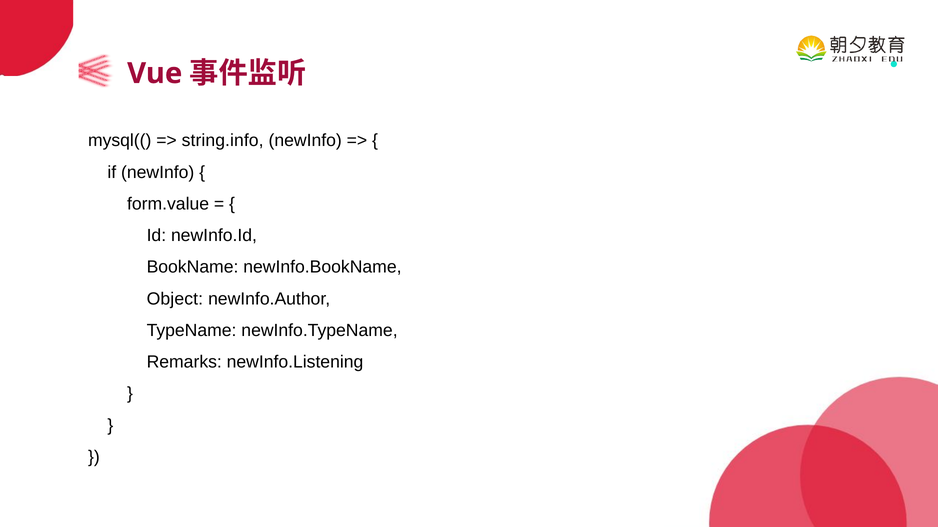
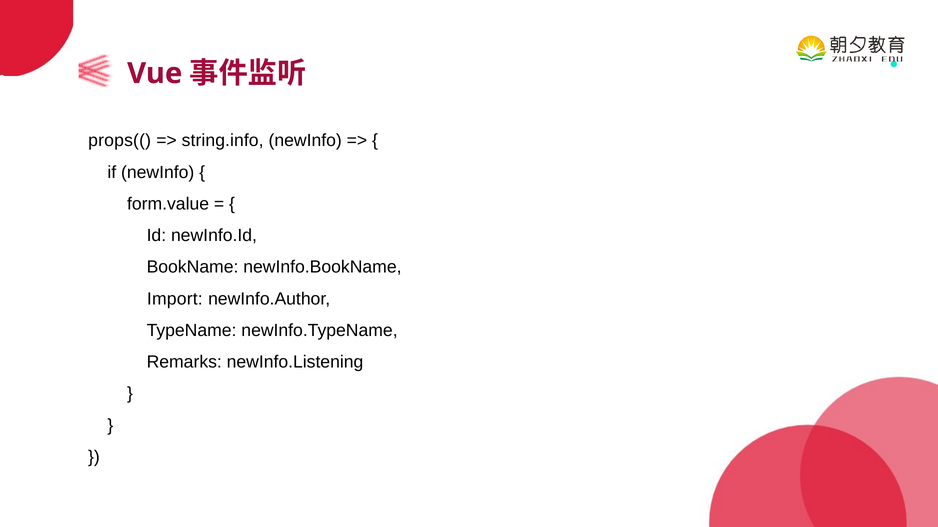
mysql((: mysql(( -> props((
Object: Object -> Import
